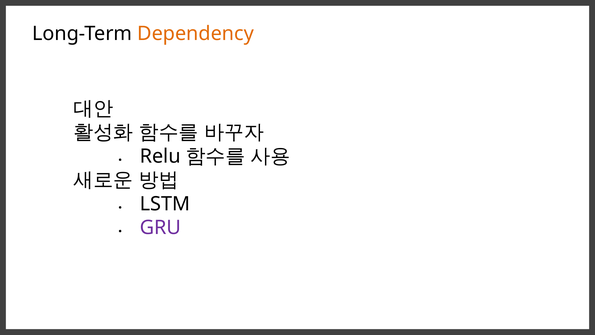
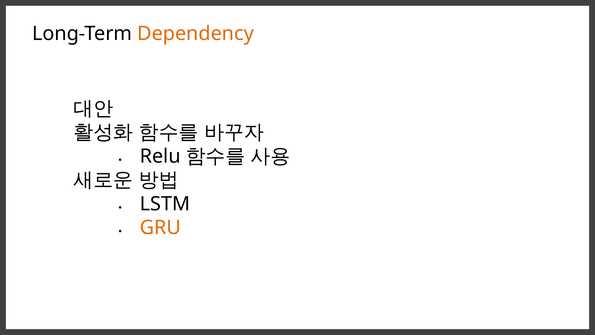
GRU colour: purple -> orange
